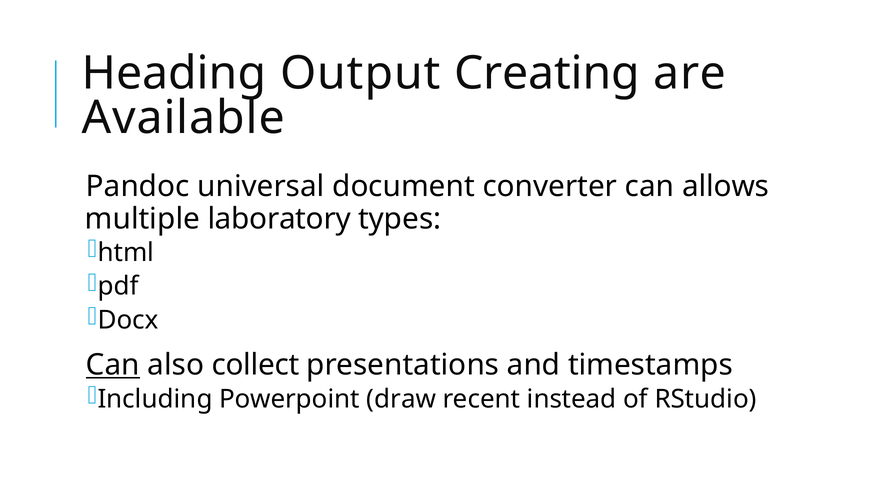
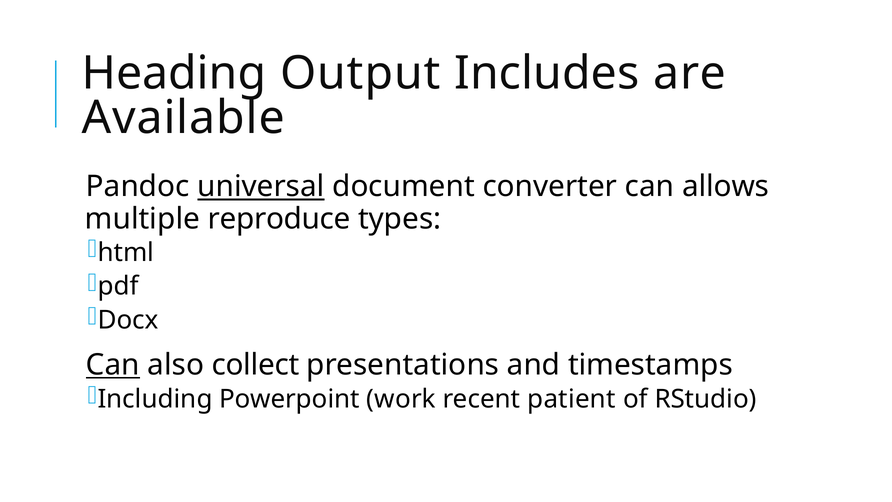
Creating: Creating -> Includes
universal underline: none -> present
laboratory: laboratory -> reproduce
draw: draw -> work
instead: instead -> patient
